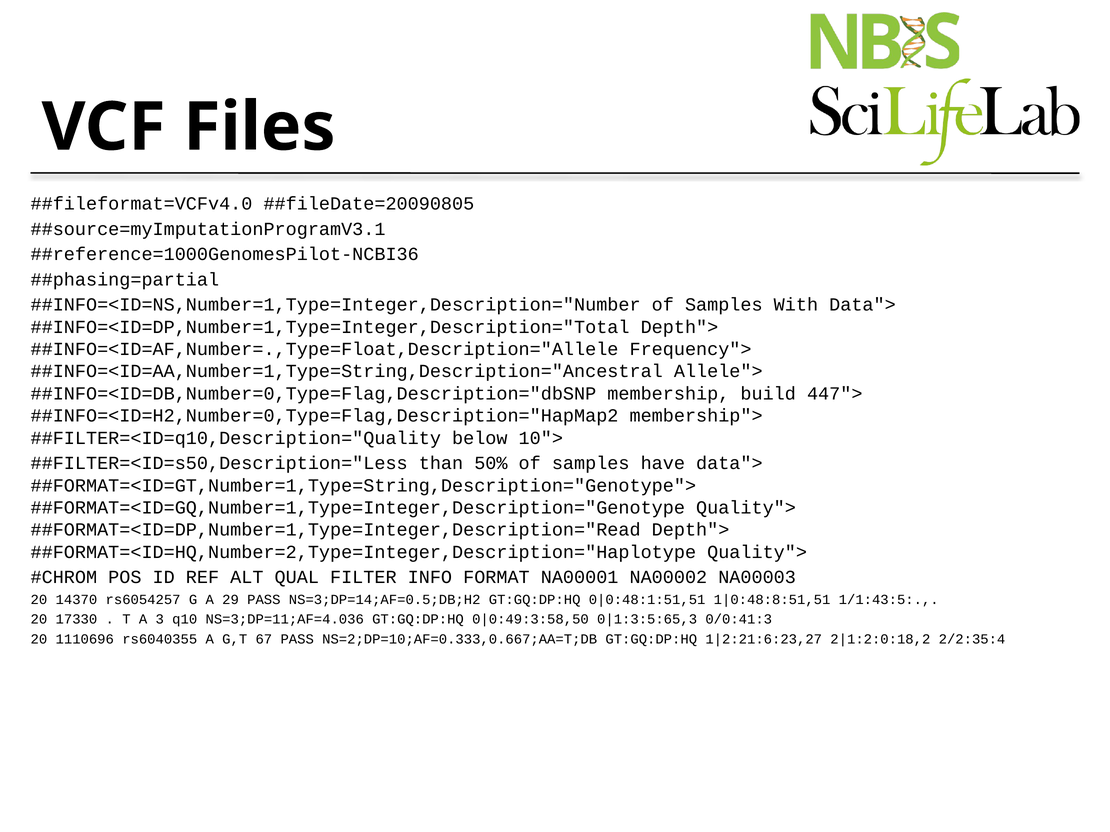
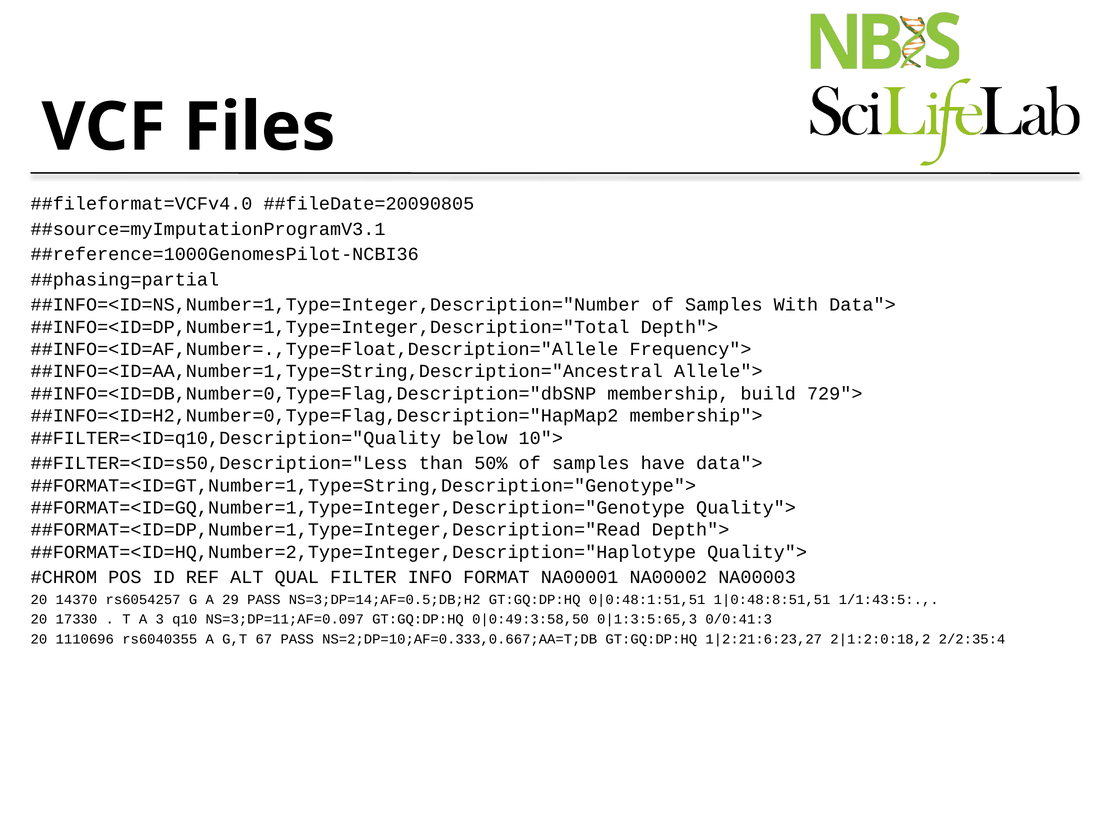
447">: 447"> -> 729">
NS=3;DP=11;AF=4.036: NS=3;DP=11;AF=4.036 -> NS=3;DP=11;AF=0.097
